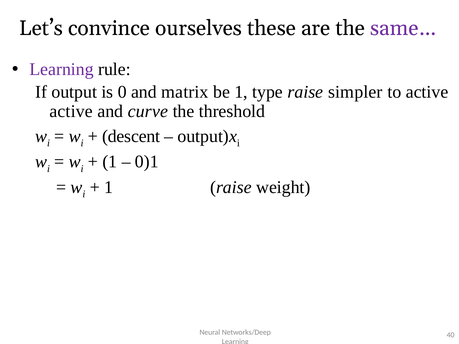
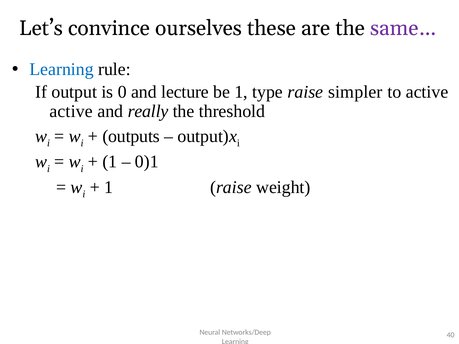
Learning at (62, 69) colour: purple -> blue
matrix: matrix -> lecture
curve: curve -> really
descent: descent -> outputs
